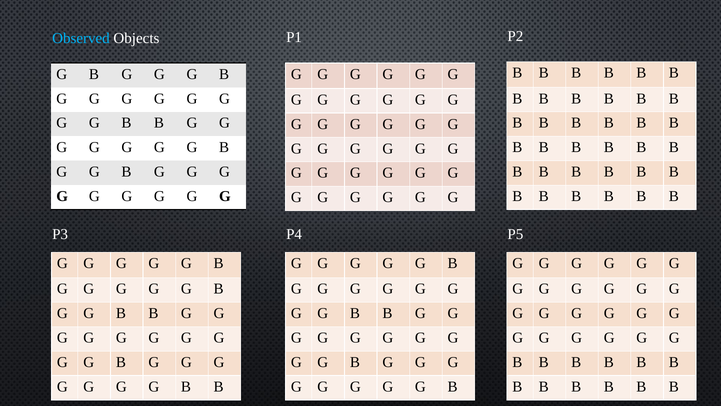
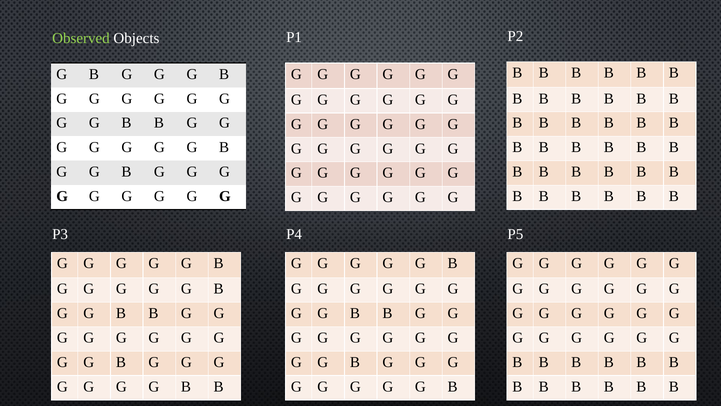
Observed colour: light blue -> light green
